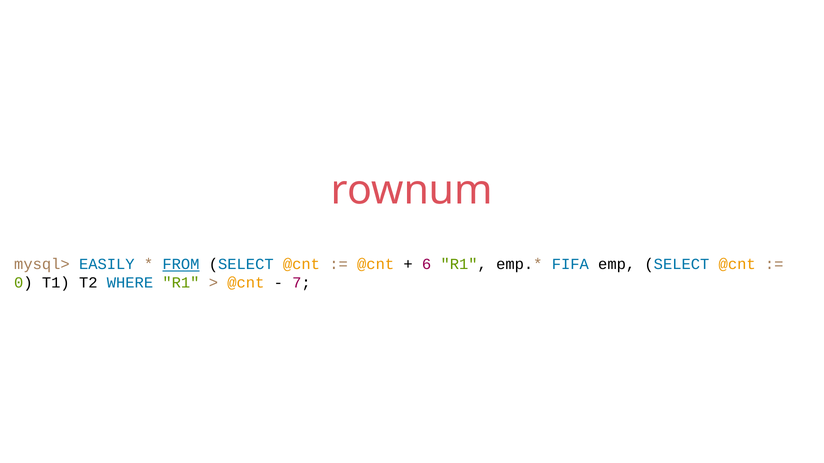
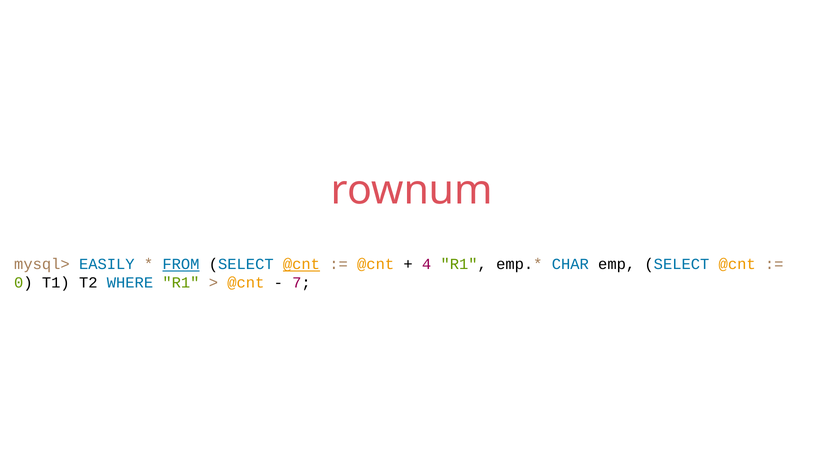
@cnt at (301, 265) underline: none -> present
6: 6 -> 4
FIFA: FIFA -> CHAR
